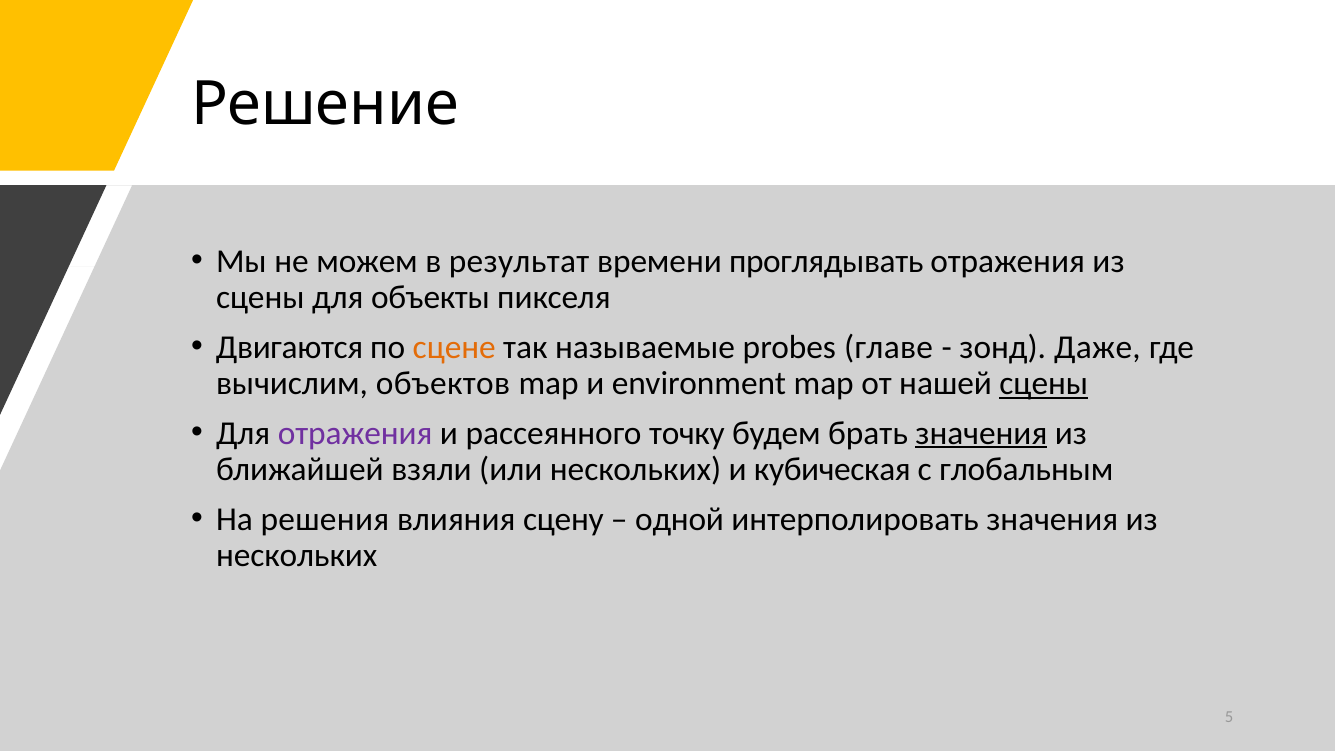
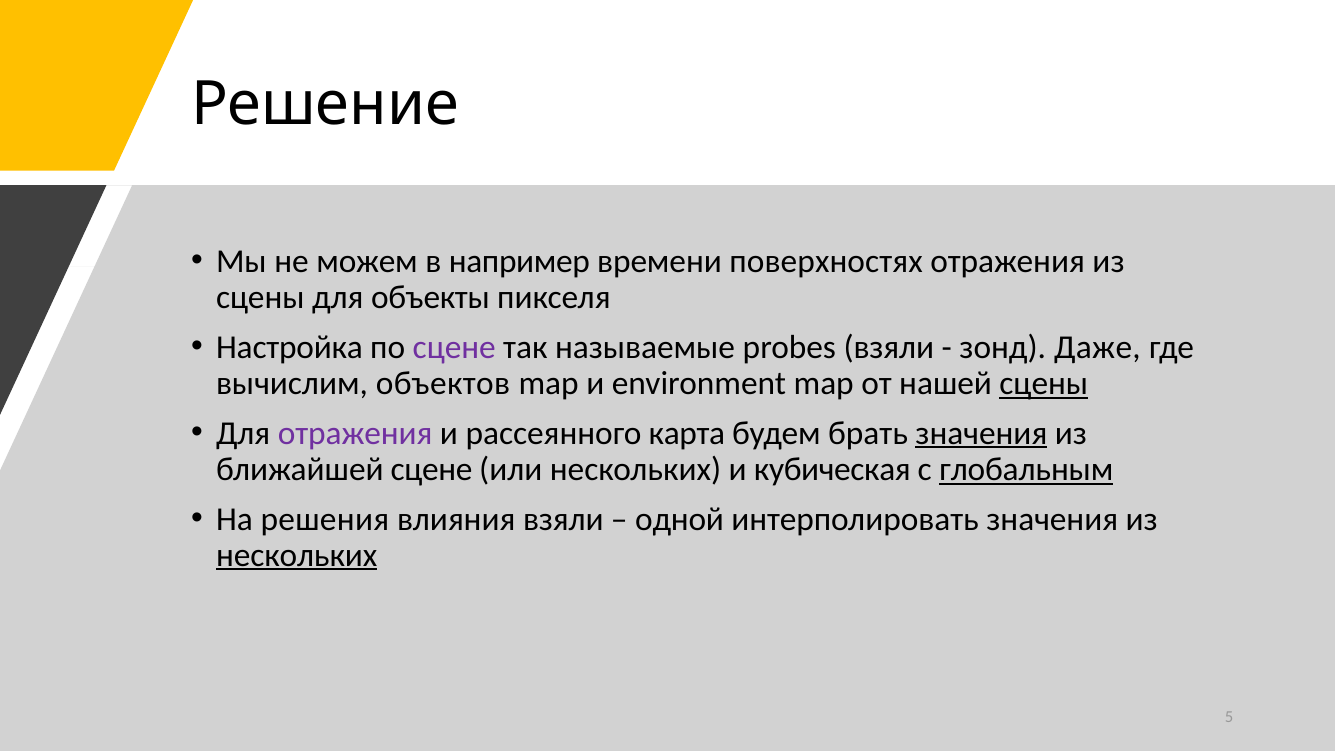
результат: результат -> например
проглядывать: проглядывать -> поверхностях
Двигаются: Двигаются -> Настройка
сцене at (454, 347) colour: orange -> purple
probes главе: главе -> взяли
точку: точку -> карта
ближайшей взяли: взяли -> сцене
глобальным underline: none -> present
влияния сцену: сцену -> взяли
нескольких at (297, 555) underline: none -> present
